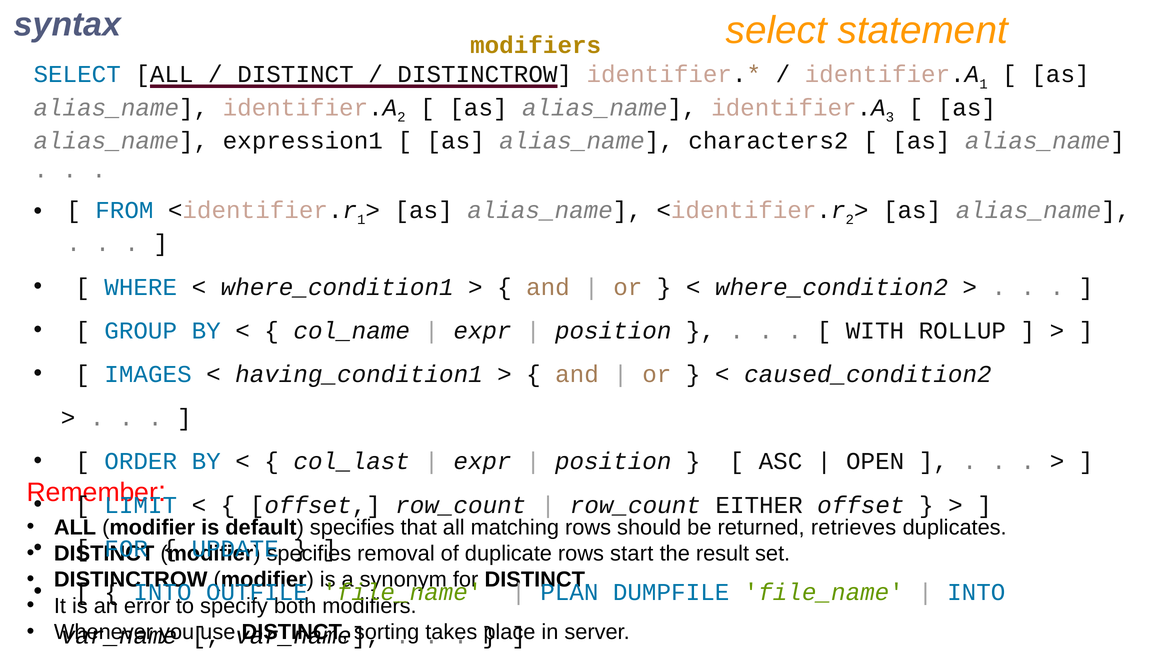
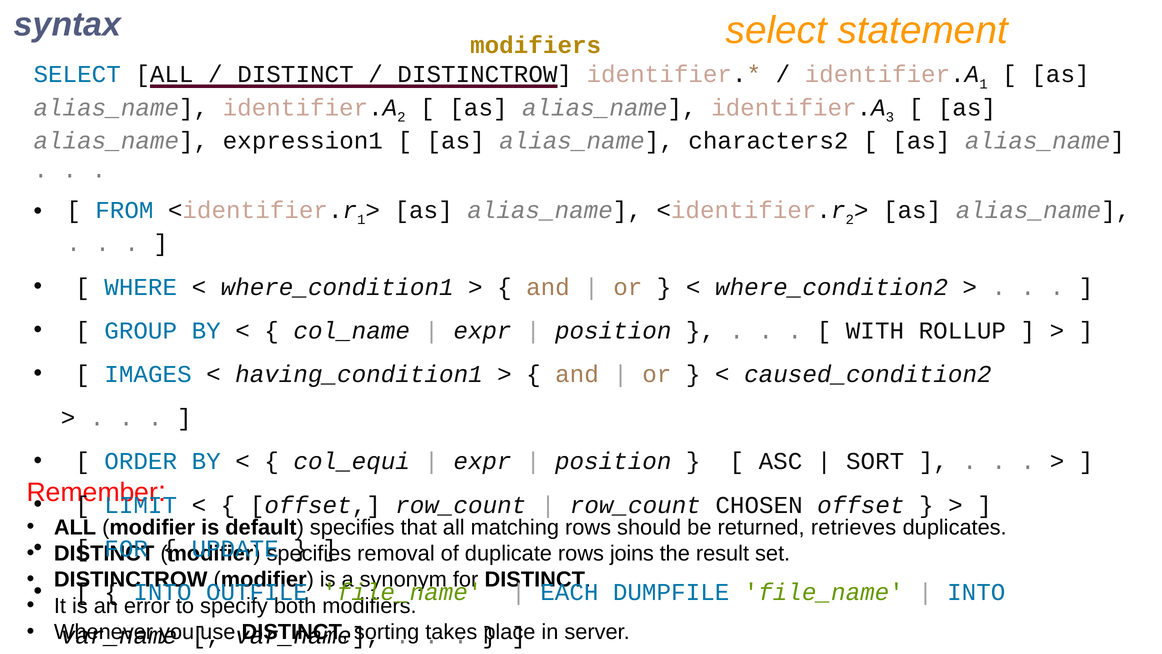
col_last: col_last -> col_equi
OPEN: OPEN -> SORT
EITHER: EITHER -> CHOSEN
start: start -> joins
PLAN: PLAN -> EACH
